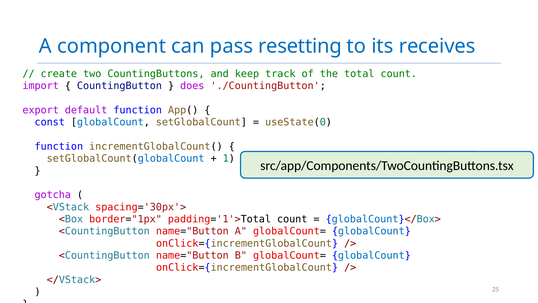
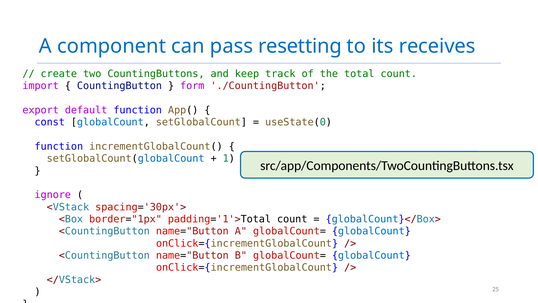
does: does -> form
gotcha: gotcha -> ignore
